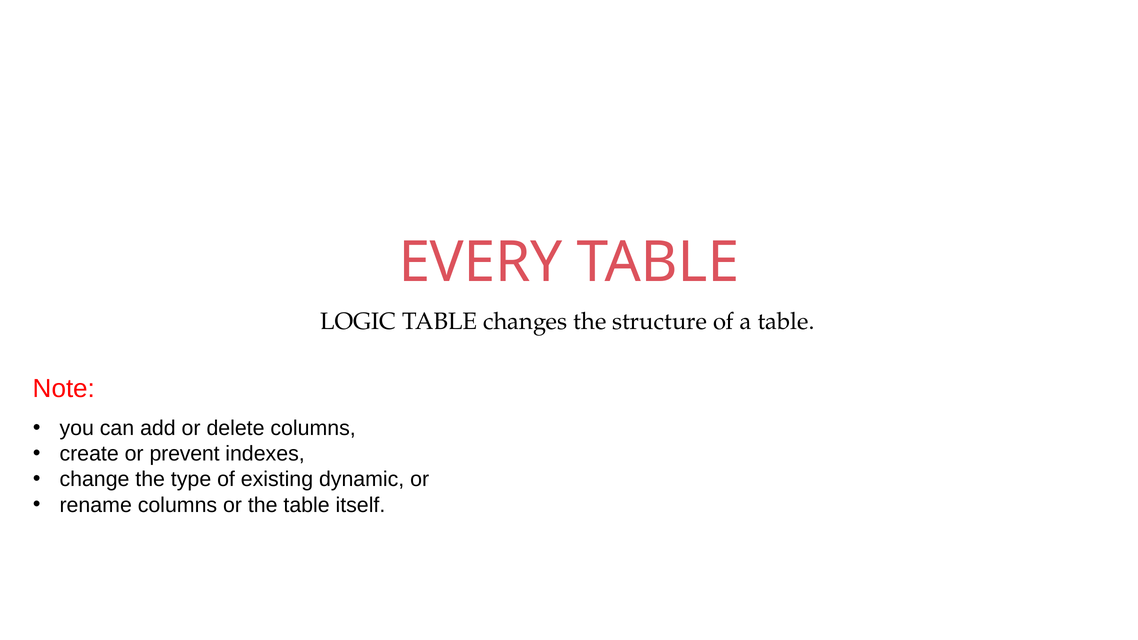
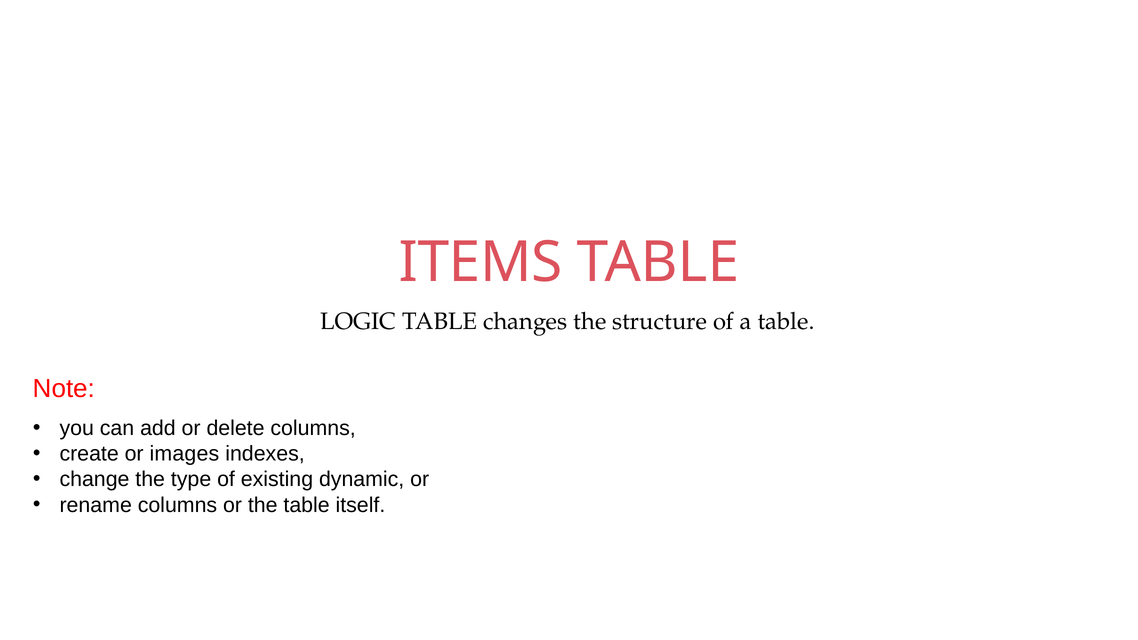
EVERY: EVERY -> ITEMS
prevent: prevent -> images
